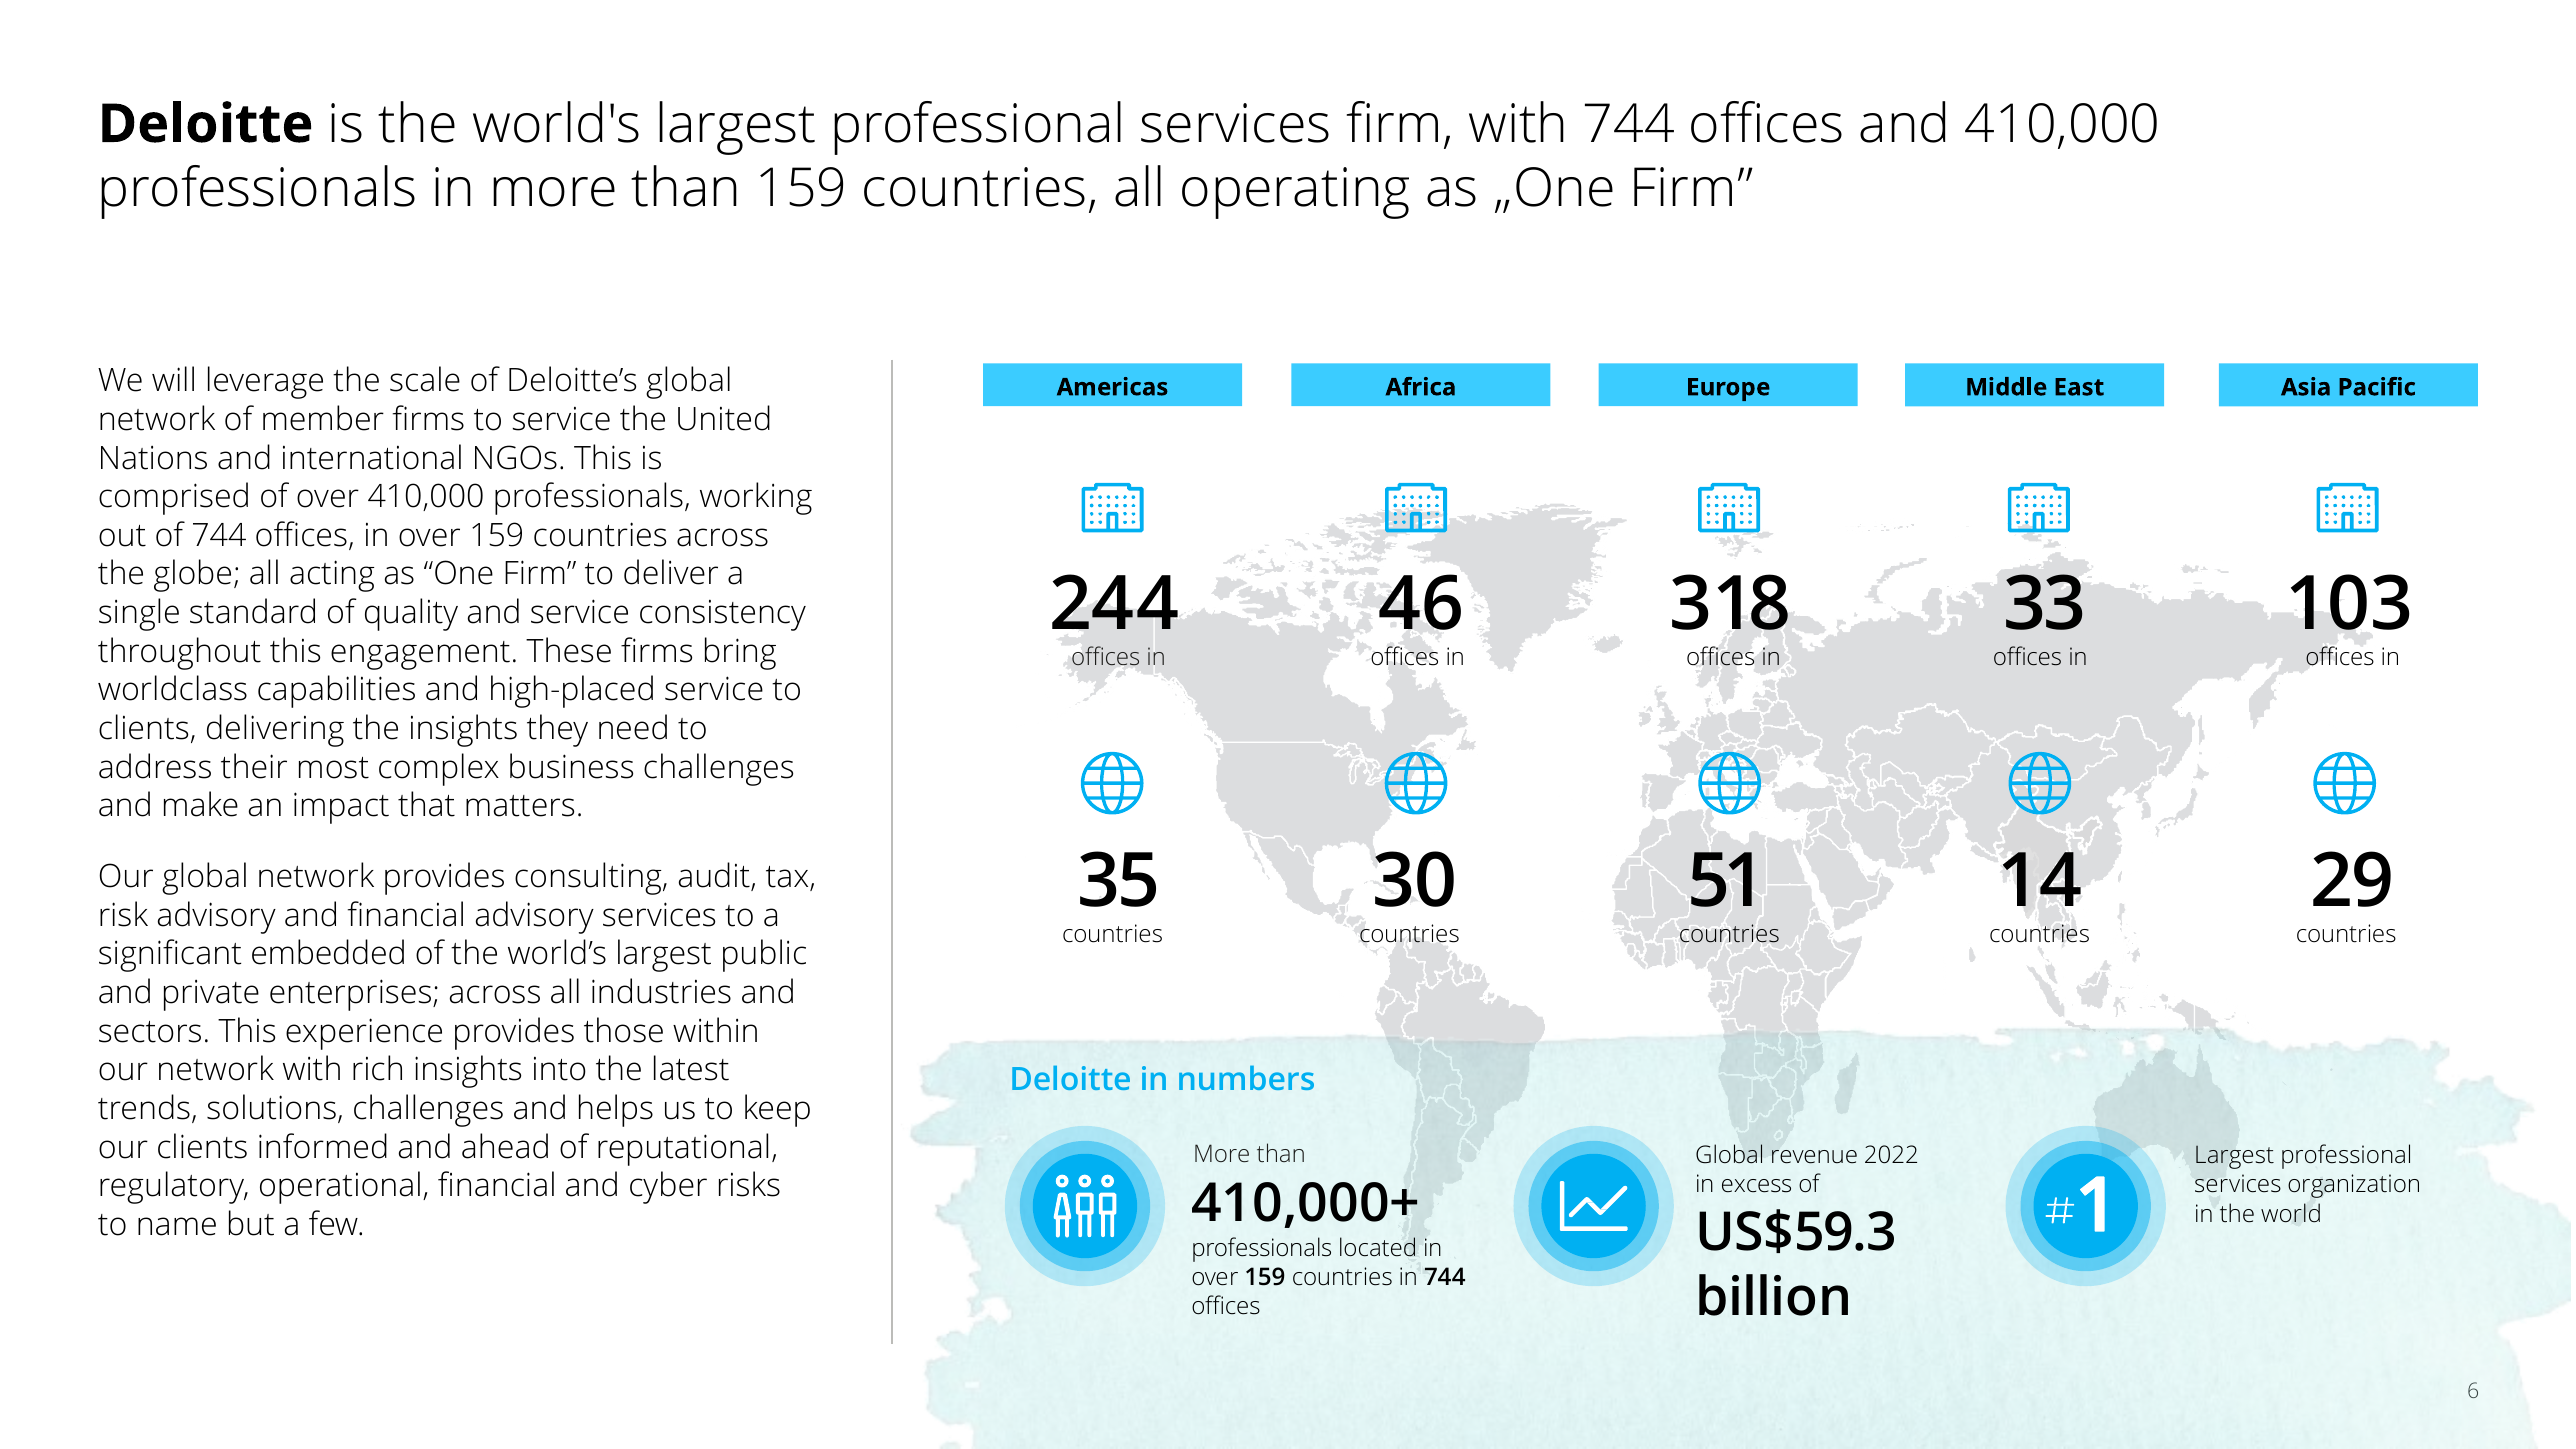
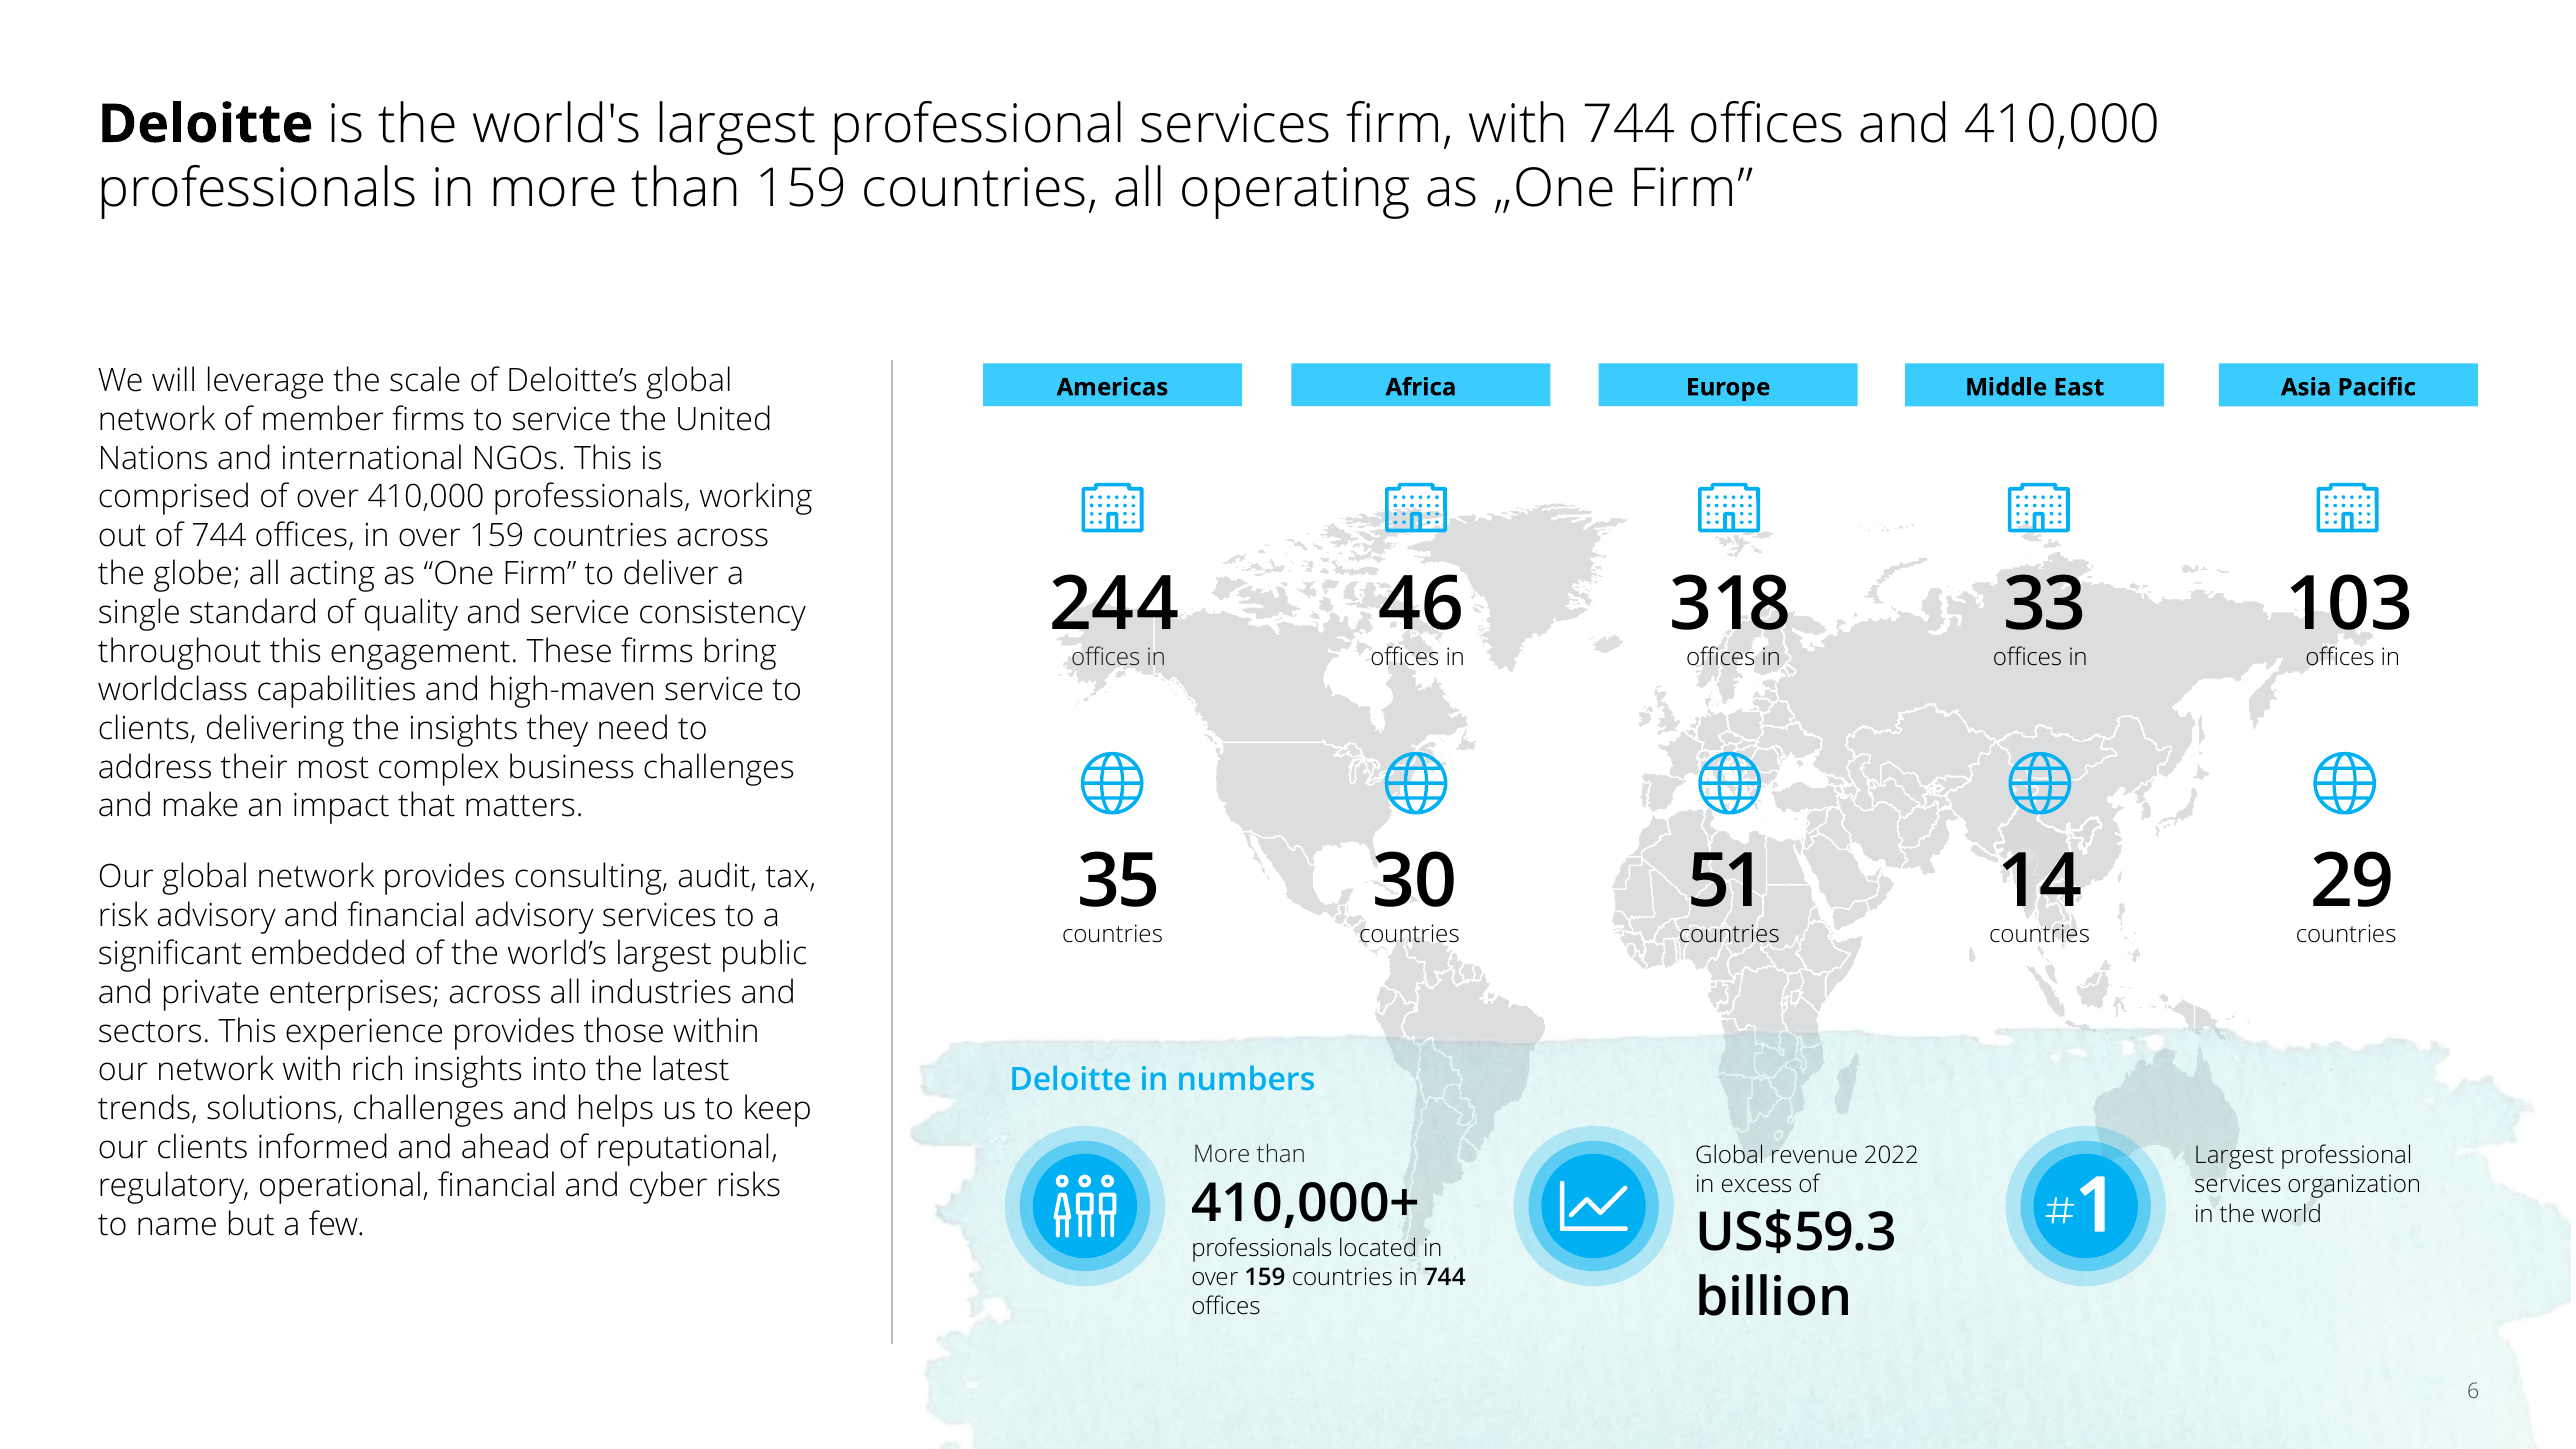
high-placed: high-placed -> high-maven
